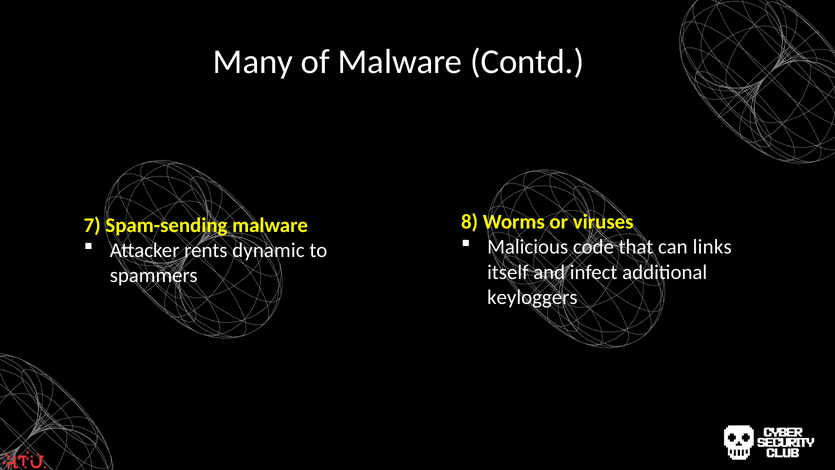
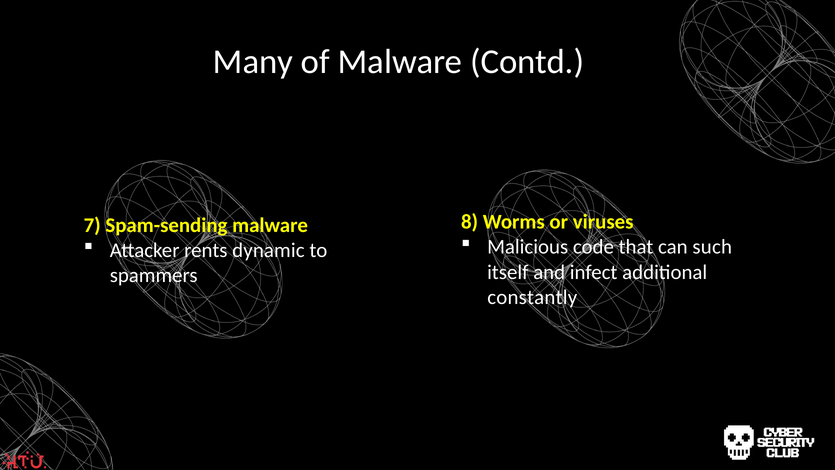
links: links -> such
keyloggers: keyloggers -> constantly
